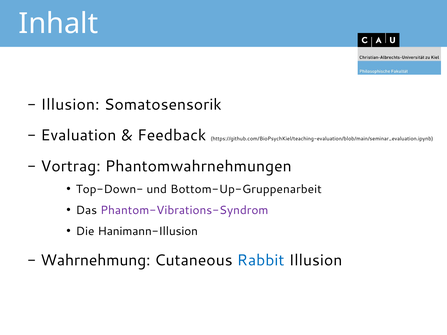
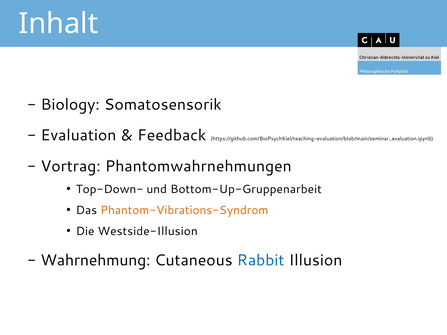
Illusion at (70, 105): Illusion -> Biology
Phantom-Vibrations-Syndrom colour: purple -> orange
Hanimann-Illusion: Hanimann-Illusion -> Westside-Illusion
